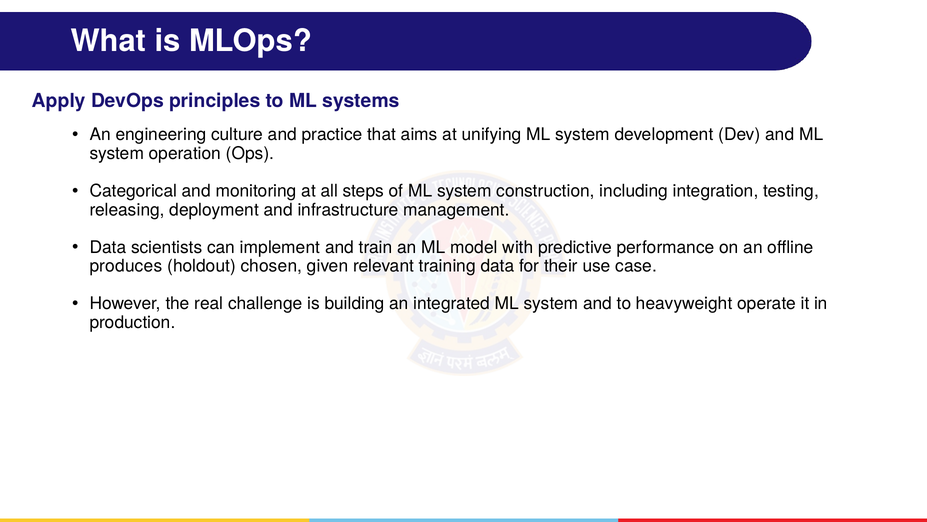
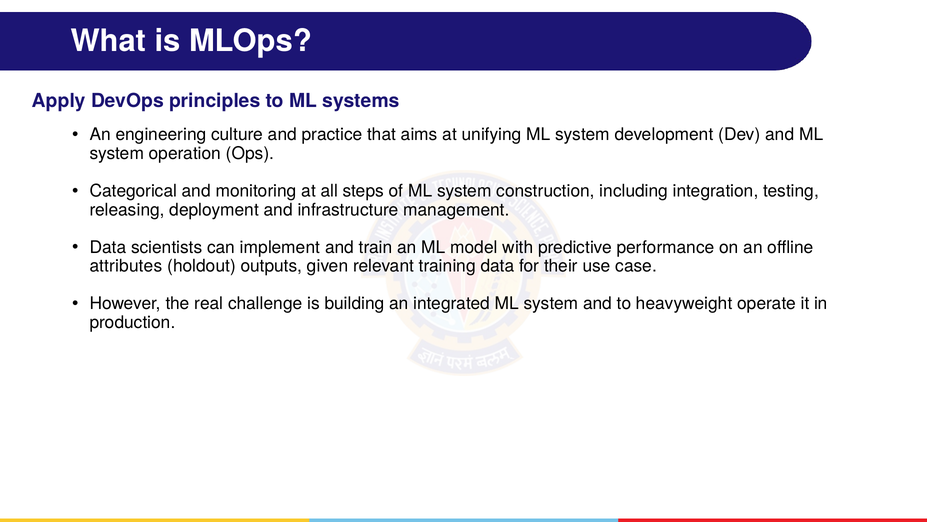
produces: produces -> attributes
chosen: chosen -> outputs
